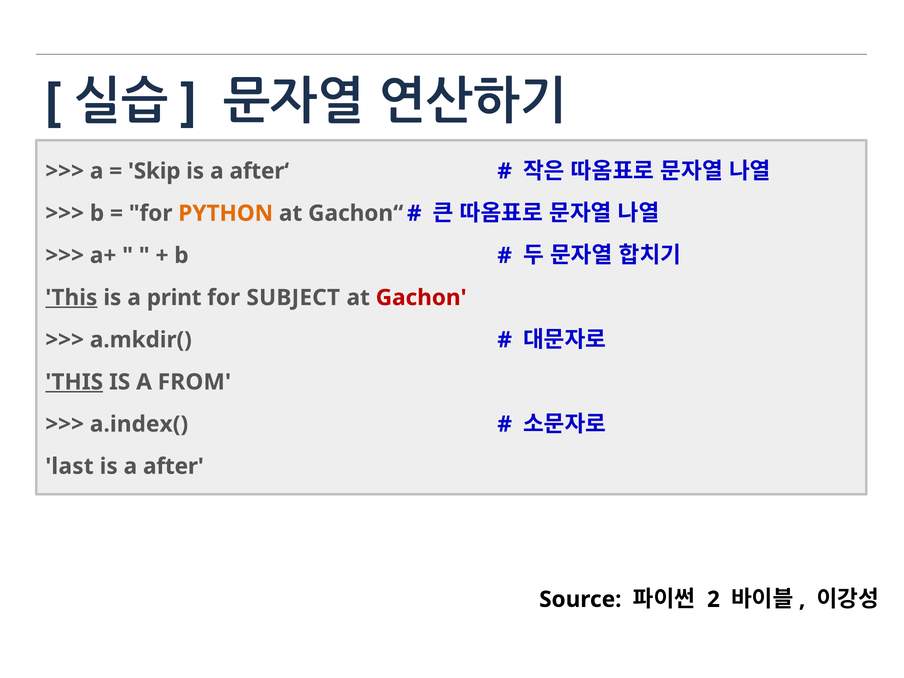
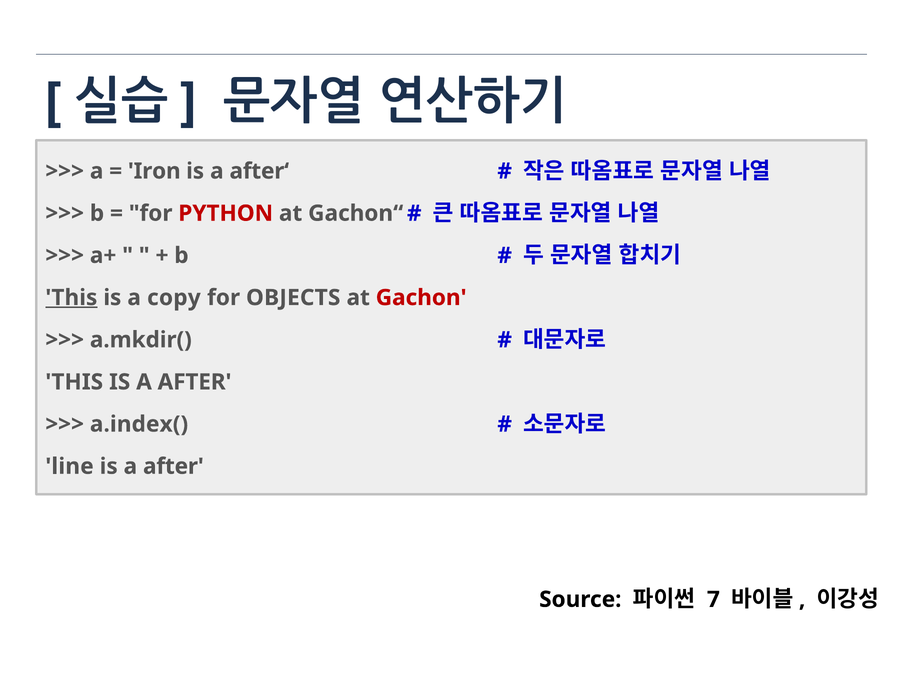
Skip: Skip -> Iron
PYTHON colour: orange -> red
print: print -> copy
SUBJECT: SUBJECT -> OBJECTS
THIS at (74, 382) underline: present -> none
FROM at (194, 382): FROM -> AFTER
last: last -> line
2: 2 -> 7
